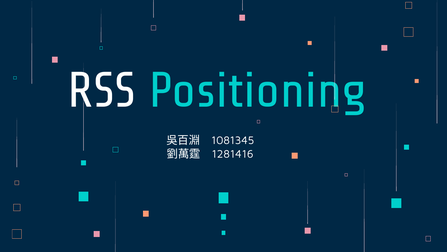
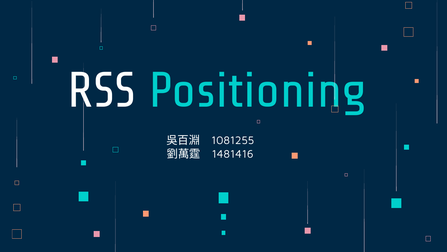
1081345: 1081345 -> 1081255
1281416: 1281416 -> 1481416
